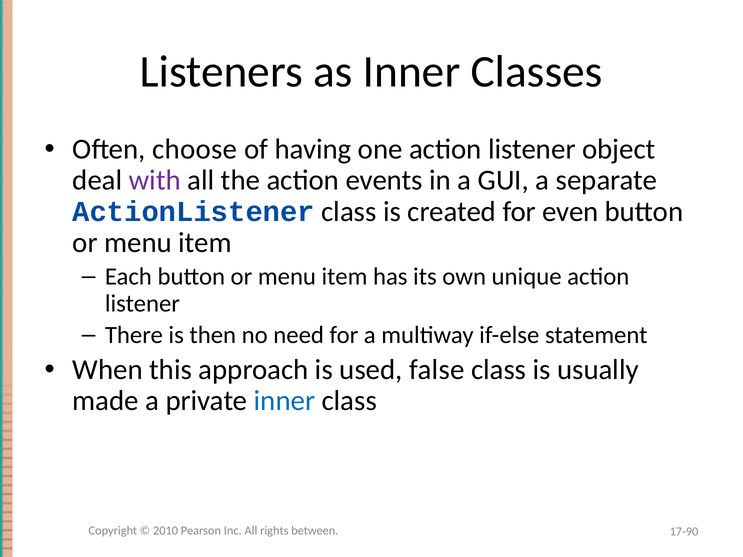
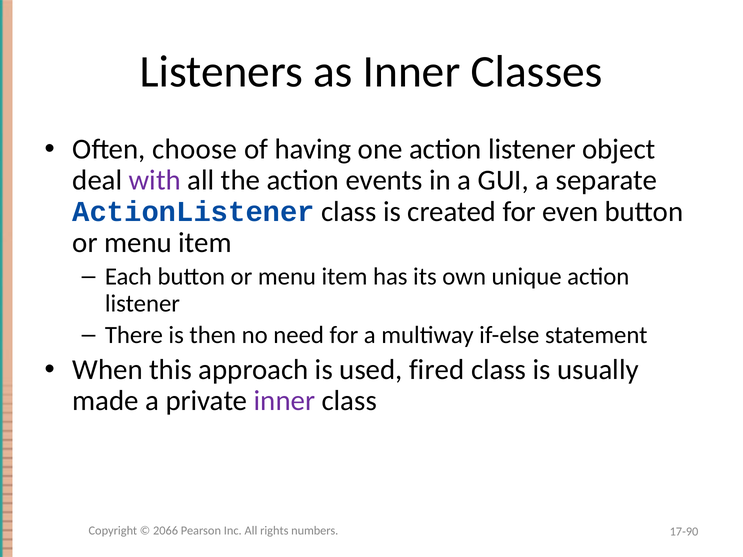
false: false -> fired
inner at (284, 401) colour: blue -> purple
2010: 2010 -> 2066
between: between -> numbers
